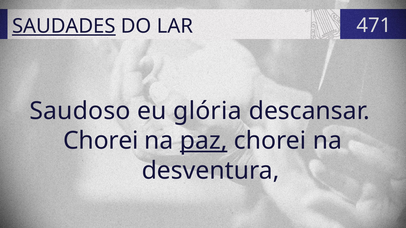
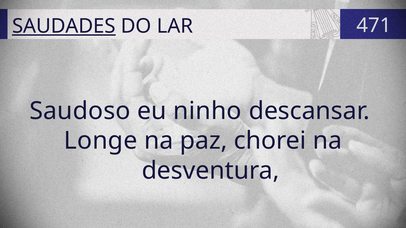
glória: glória -> ninho
Chorei at (101, 141): Chorei -> Longe
paz underline: present -> none
